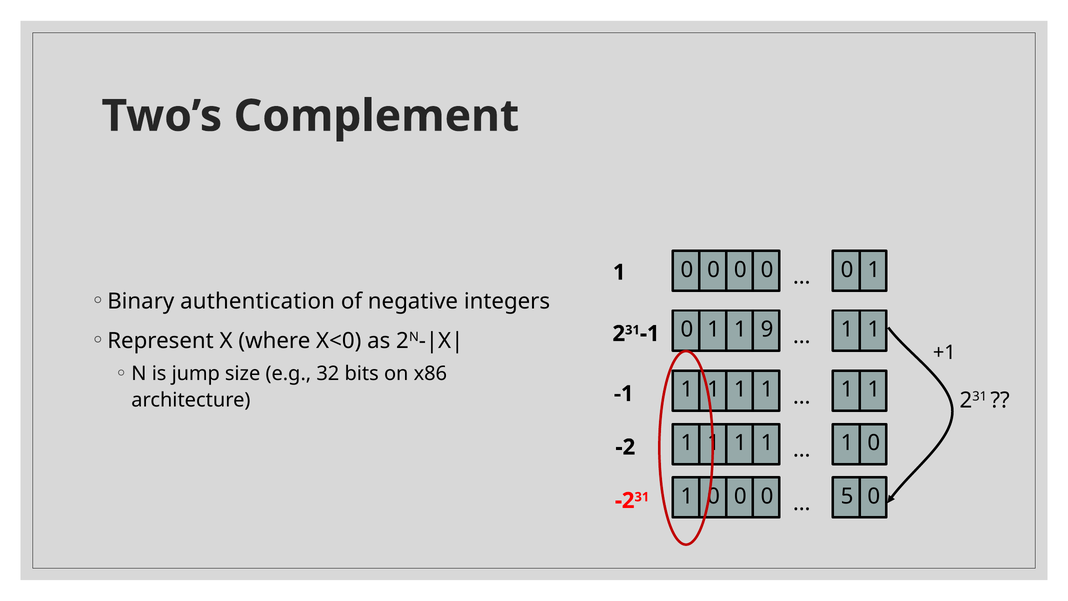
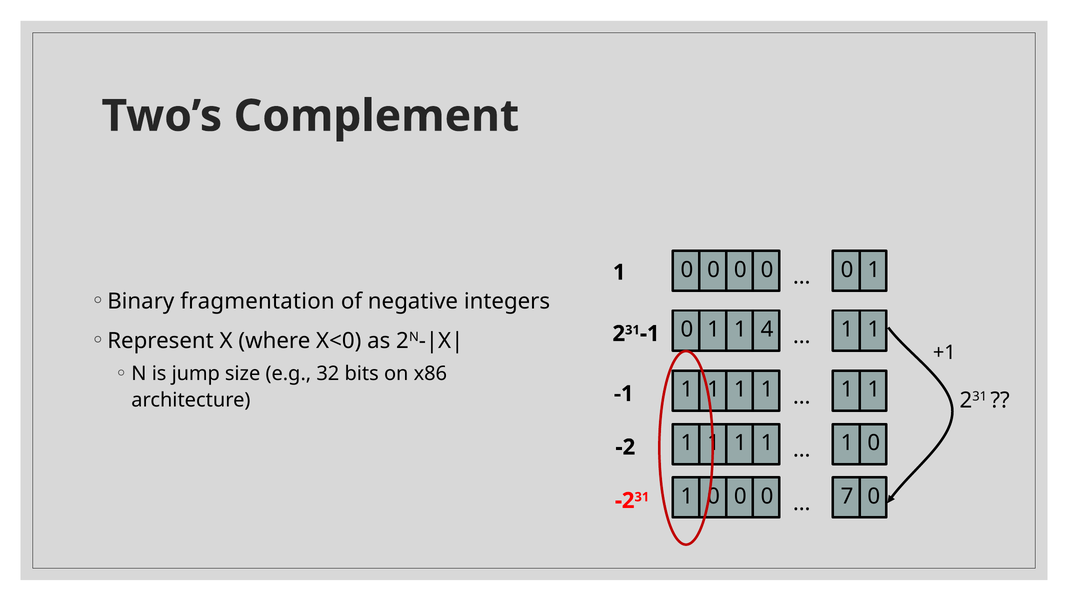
authentication: authentication -> fragmentation
9: 9 -> 4
5: 5 -> 7
